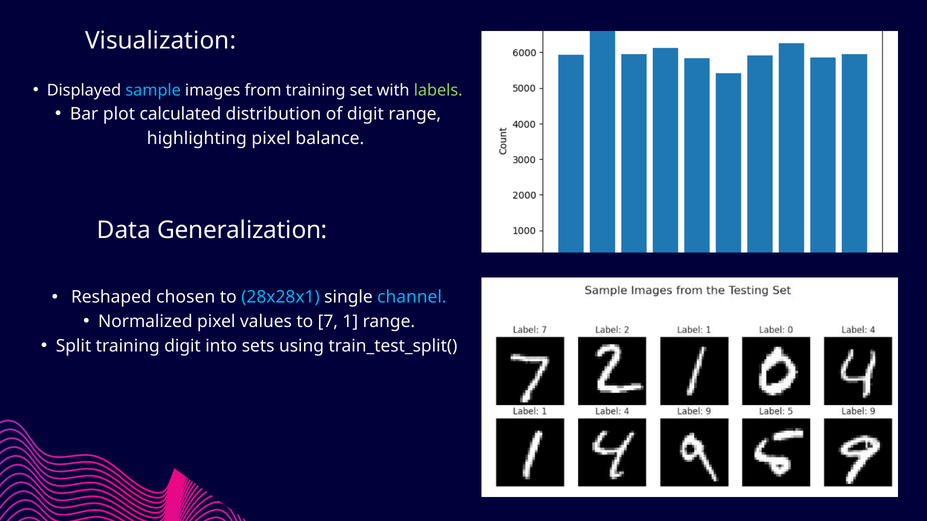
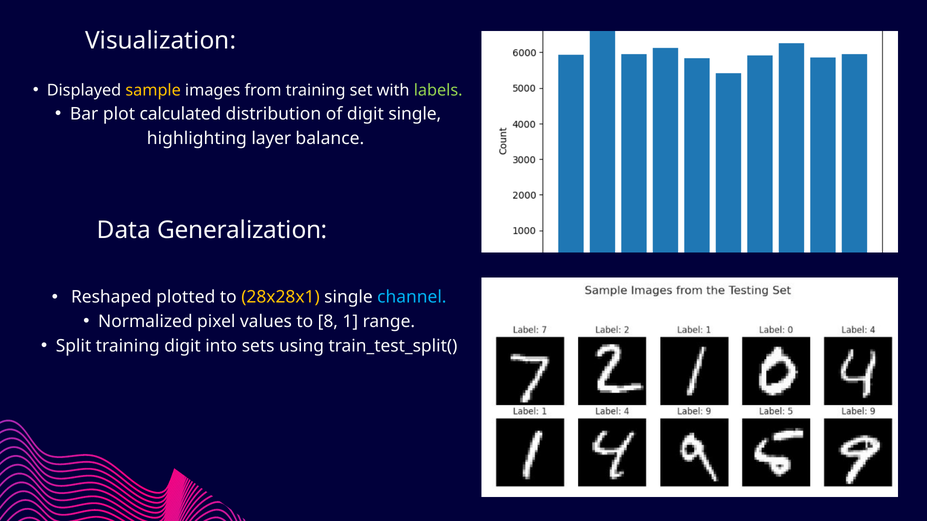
sample colour: light blue -> yellow
digit range: range -> single
highlighting pixel: pixel -> layer
chosen: chosen -> plotted
28x28x1 colour: light blue -> yellow
7: 7 -> 8
